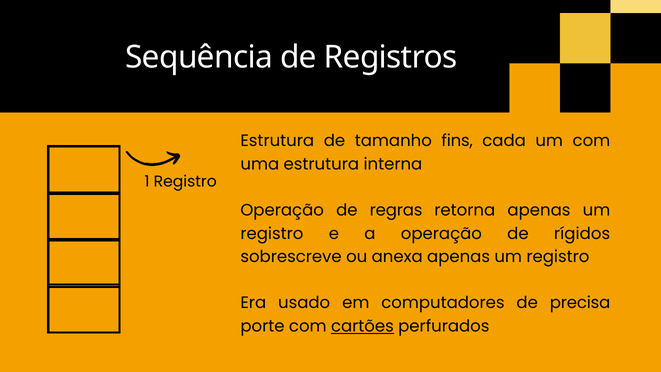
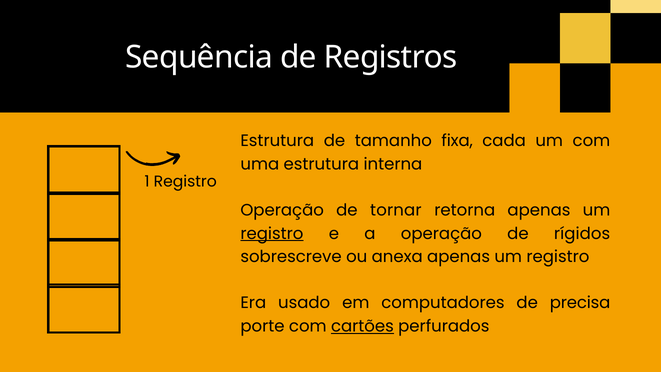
fins: fins -> fixa
regras: regras -> tornar
registro at (272, 233) underline: none -> present
